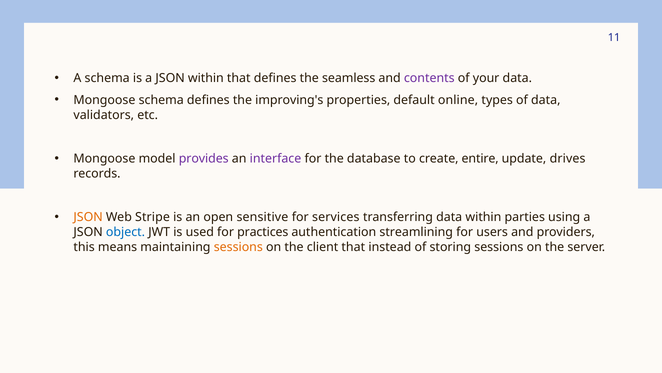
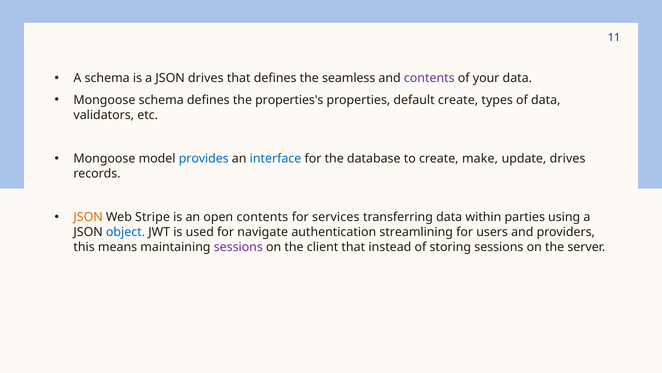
JSON within: within -> drives
improving's: improving's -> properties's
default online: online -> create
provides colour: purple -> blue
interface colour: purple -> blue
entire: entire -> make
open sensitive: sensitive -> contents
practices: practices -> navigate
sessions at (238, 247) colour: orange -> purple
